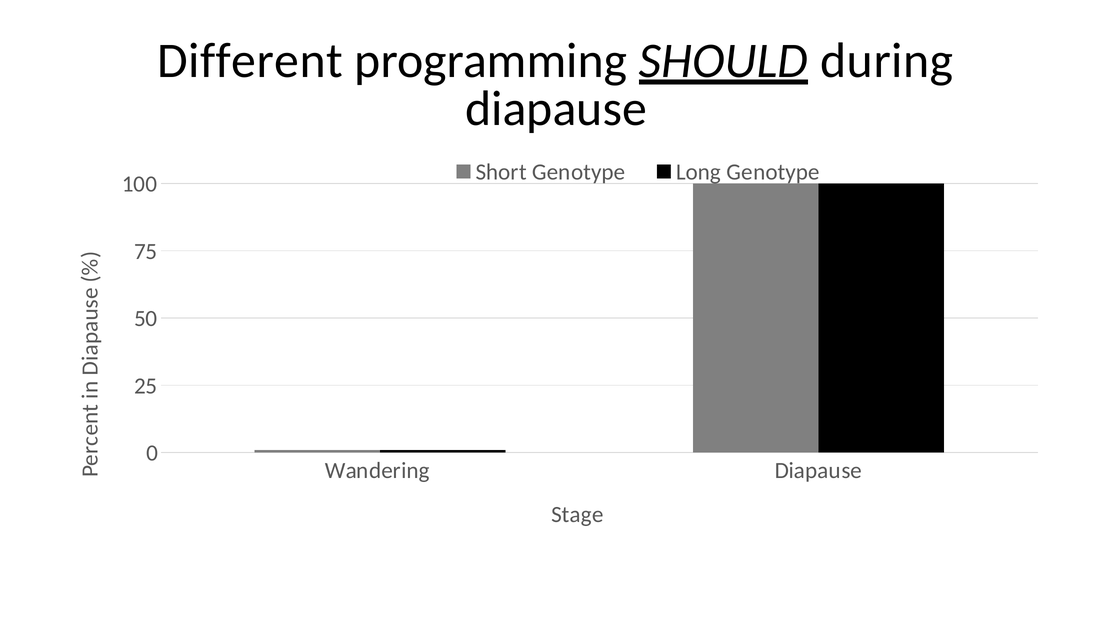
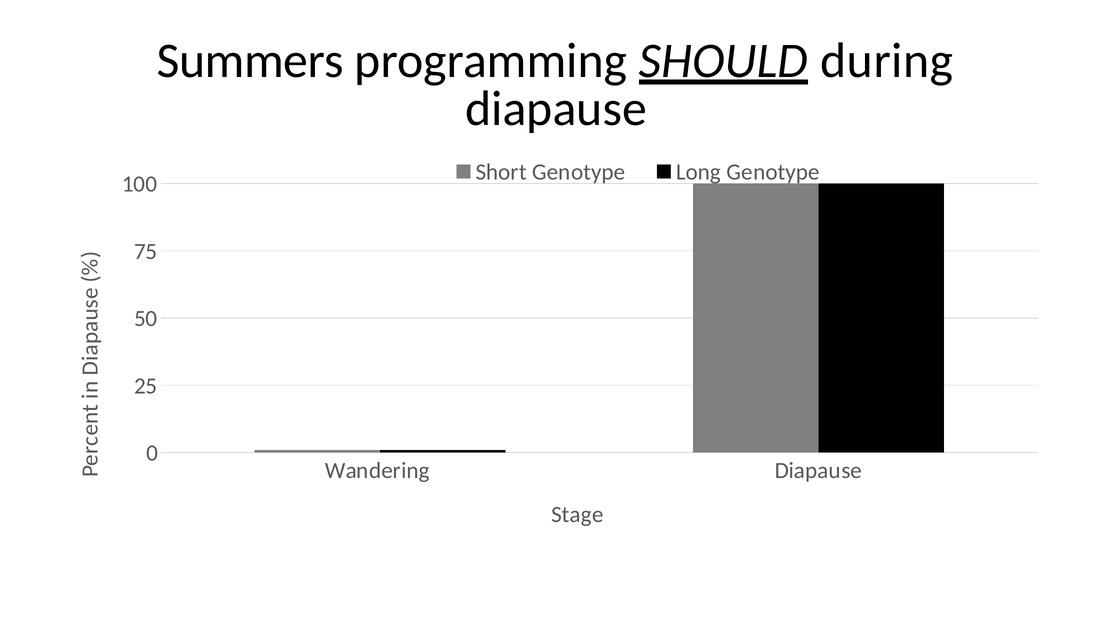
Different: Different -> Summers
